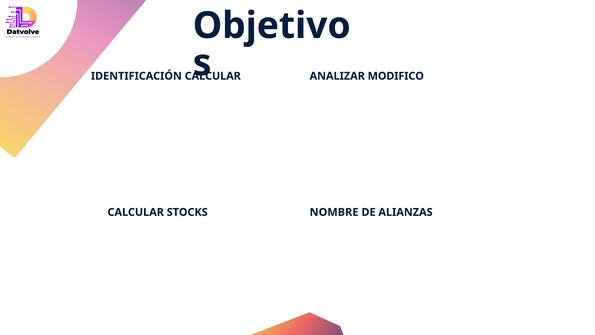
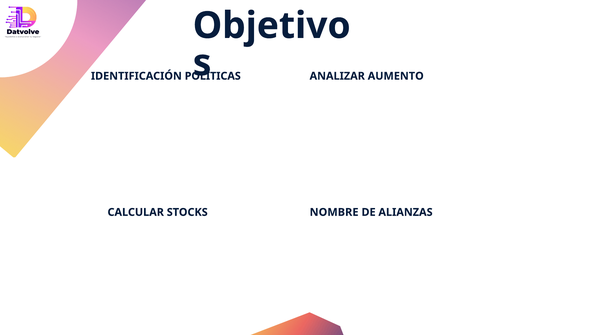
IDENTIFICACIÓN CALCULAR: CALCULAR -> POLÍTICAS
MODIFICO: MODIFICO -> AUMENTO
